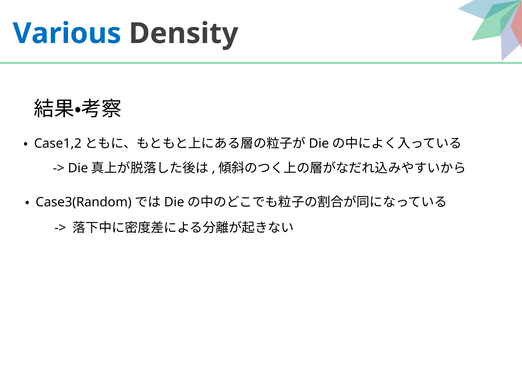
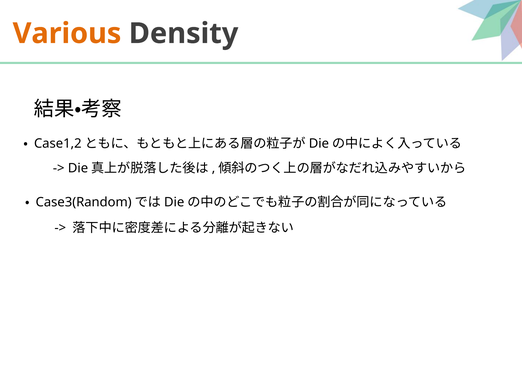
Various colour: blue -> orange
